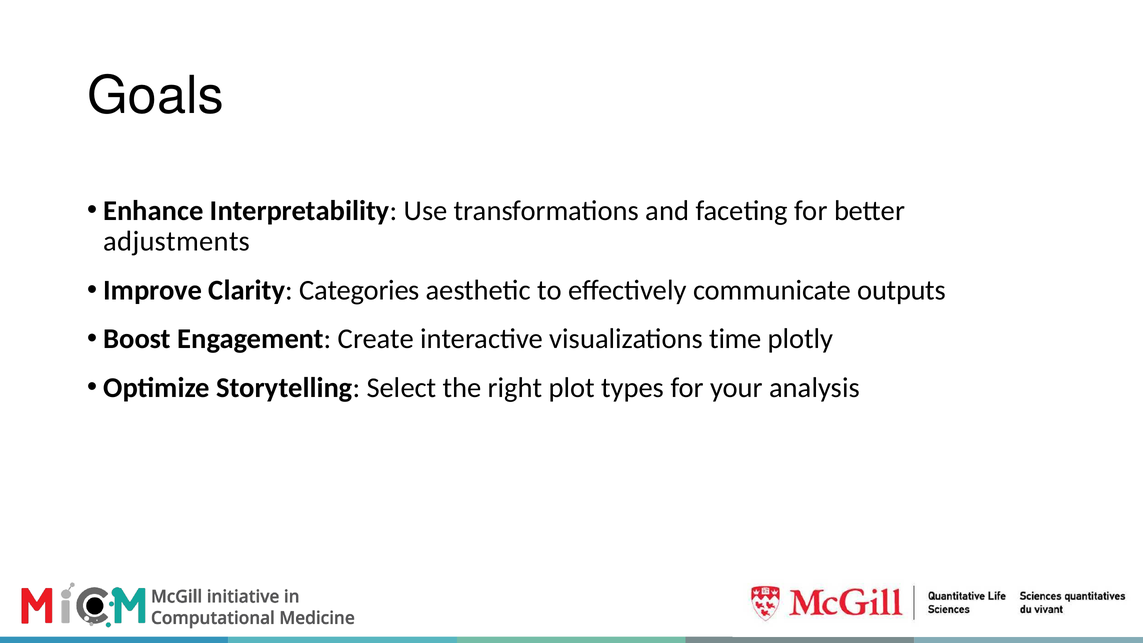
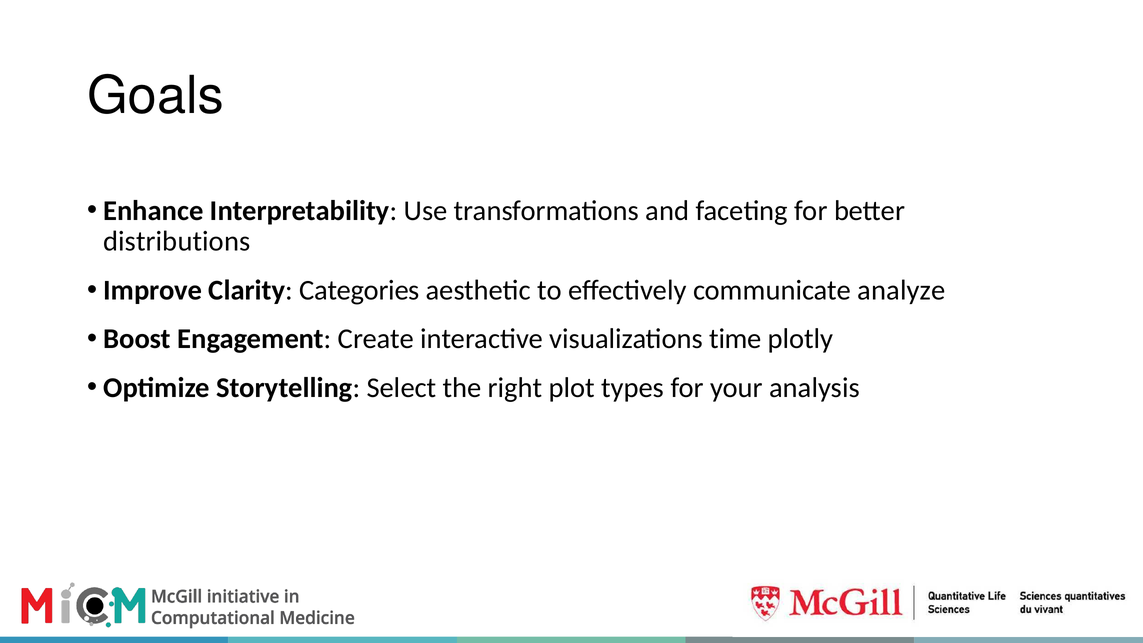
adjustments: adjustments -> distributions
outputs: outputs -> analyze
